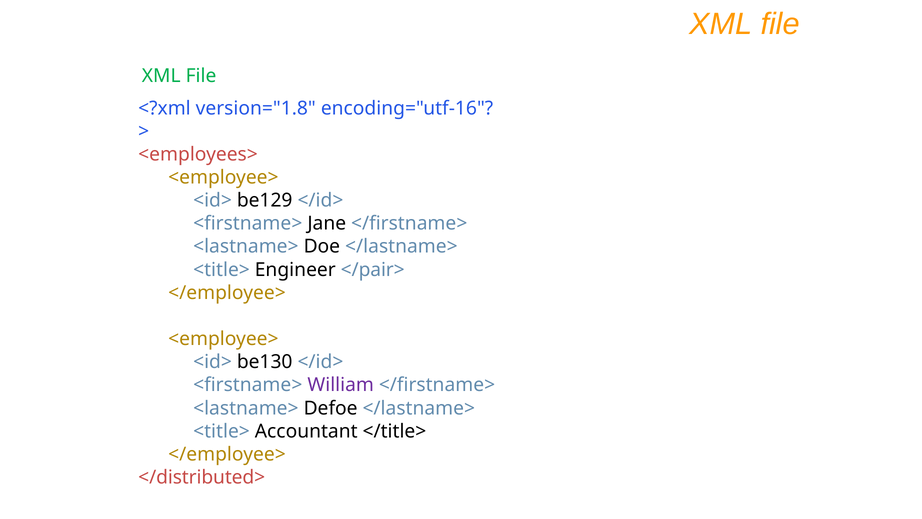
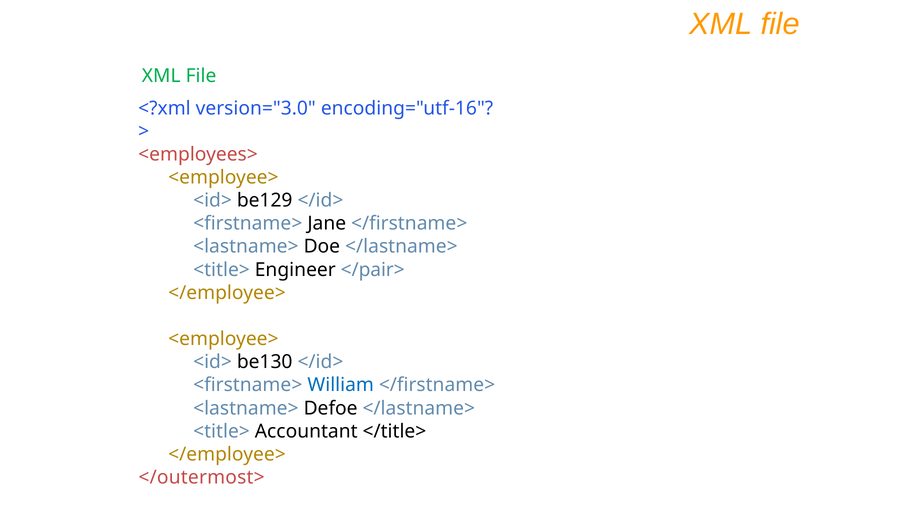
version="1.8: version="1.8 -> version="3.0
William colour: purple -> blue
</distributed>: </distributed> -> </outermost>
